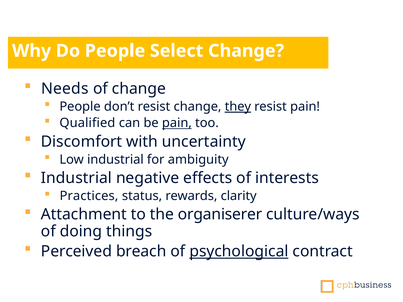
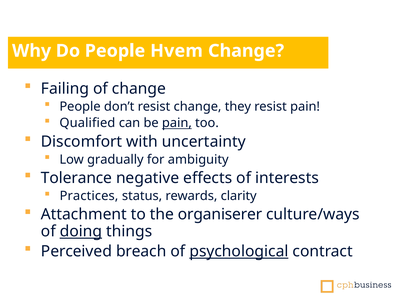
Select: Select -> Hvem
Needs: Needs -> Failing
they underline: present -> none
Low industrial: industrial -> gradually
Industrial at (76, 178): Industrial -> Tolerance
doing underline: none -> present
